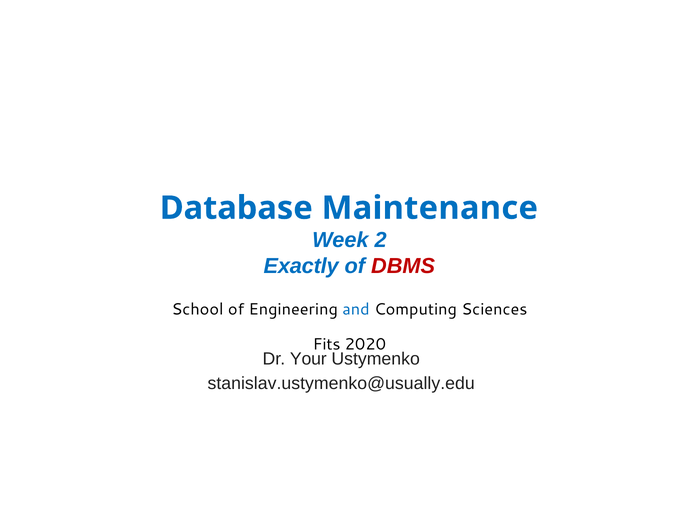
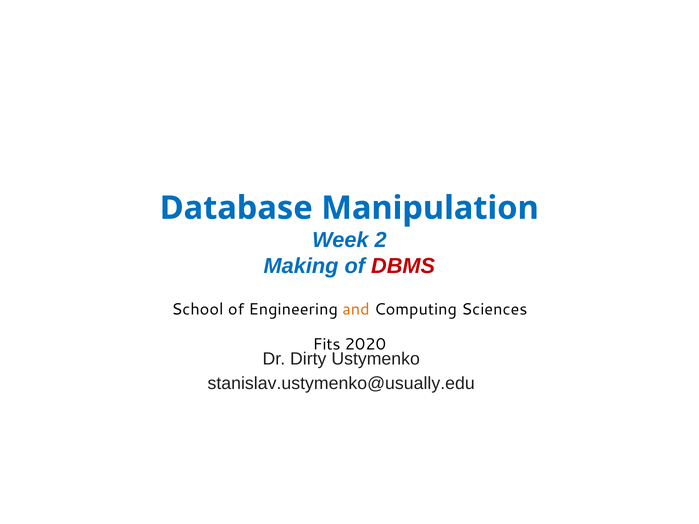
Maintenance: Maintenance -> Manipulation
Exactly: Exactly -> Making
and colour: blue -> orange
Your: Your -> Dirty
